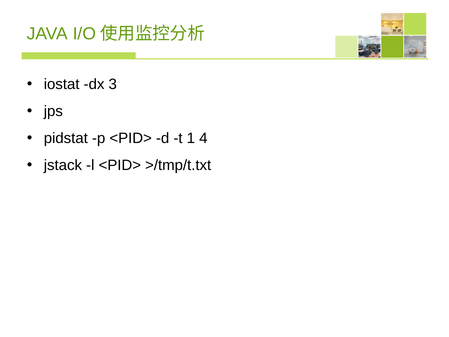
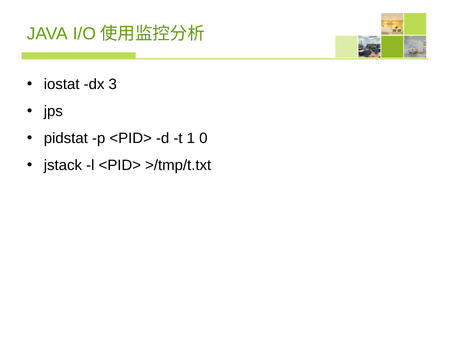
4: 4 -> 0
